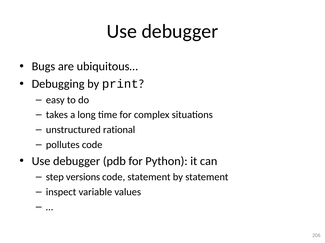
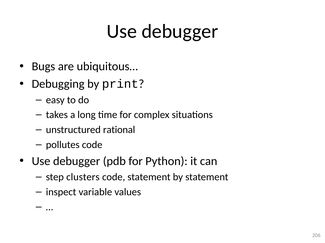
versions: versions -> clusters
